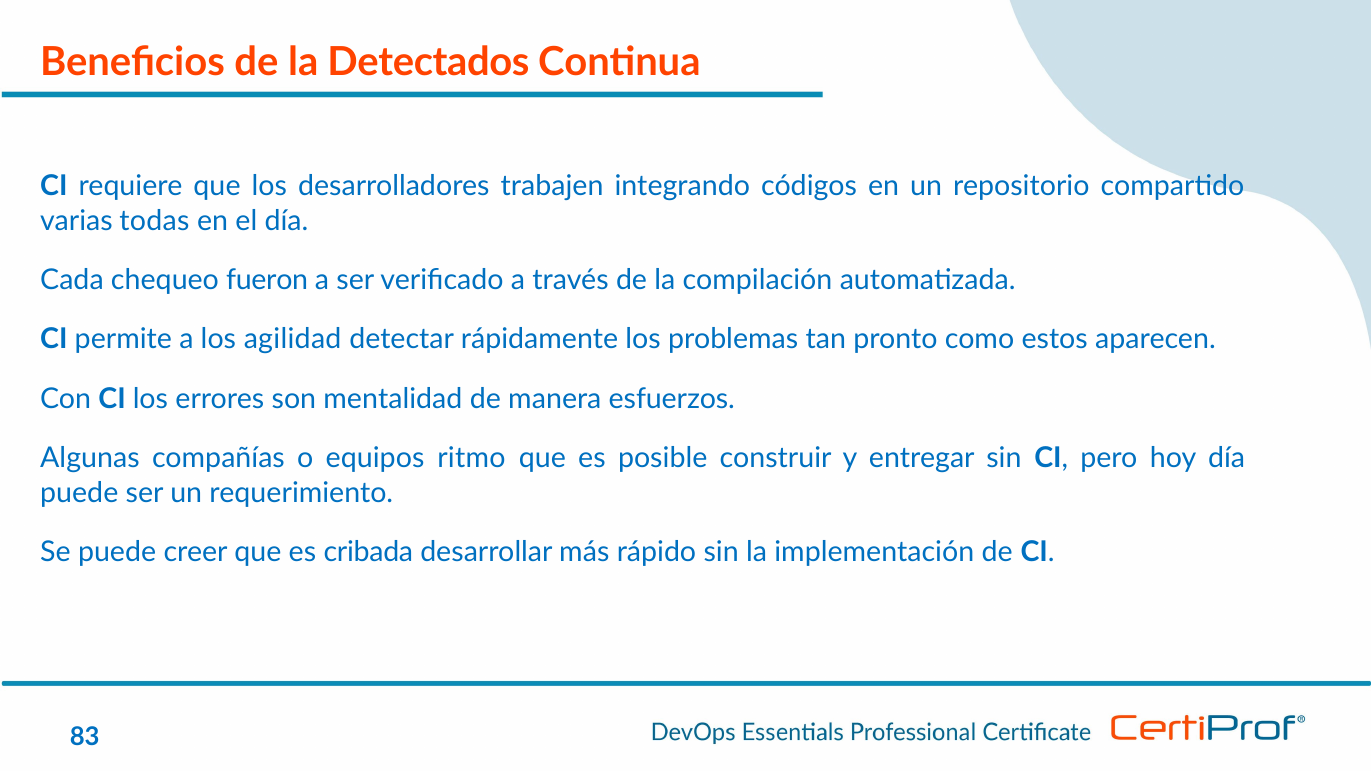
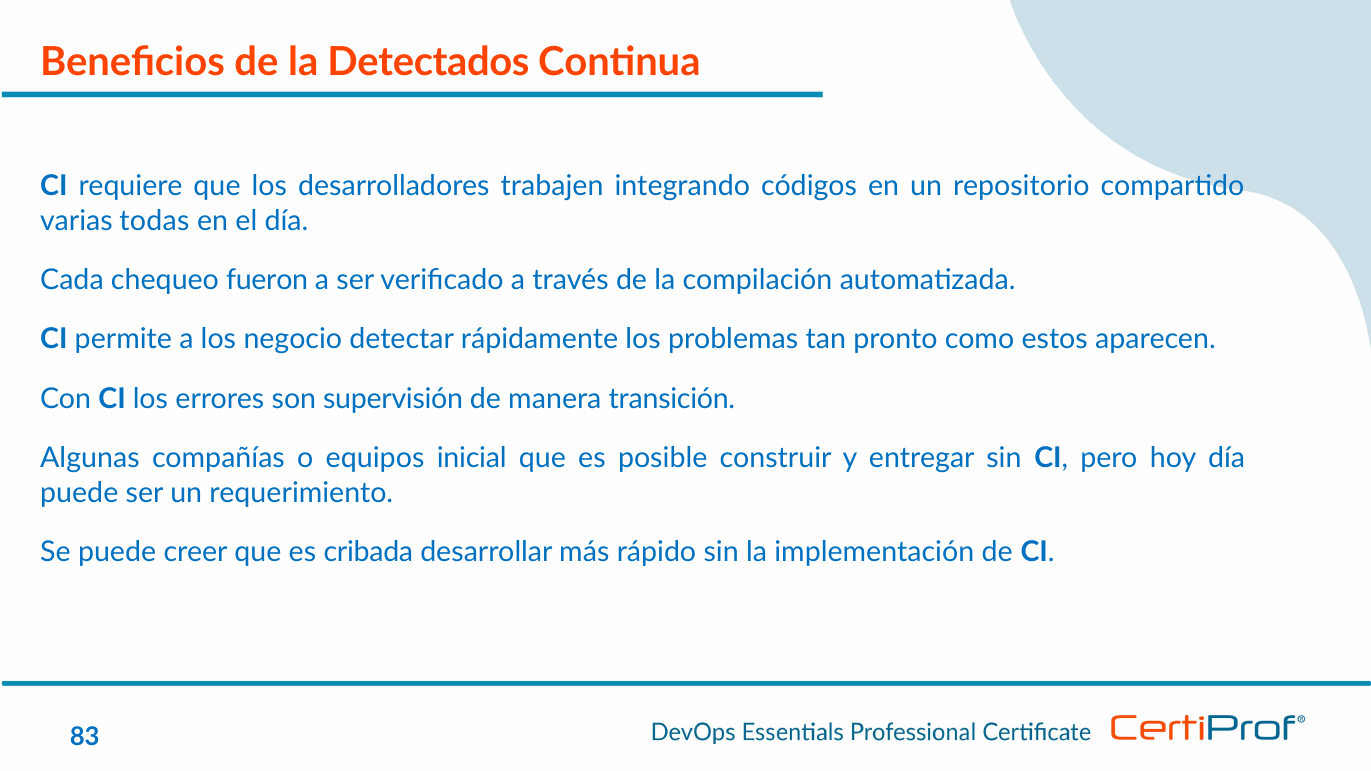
agilidad: agilidad -> negocio
mentalidad: mentalidad -> supervisión
esfuerzos: esfuerzos -> transición
ritmo: ritmo -> inicial
